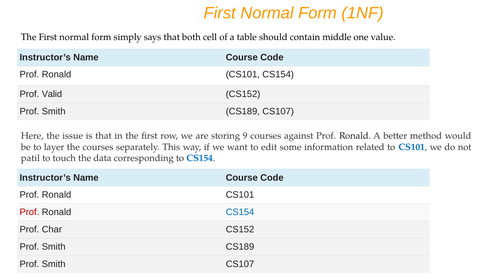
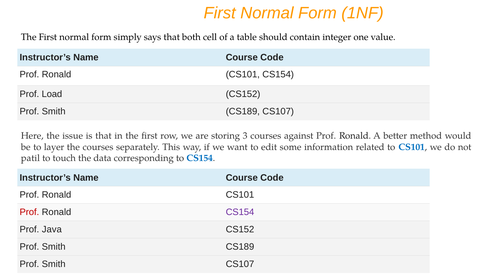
middle: middle -> integer
Valid: Valid -> Load
9: 9 -> 3
CS154 at (240, 212) colour: blue -> purple
Char: Char -> Java
